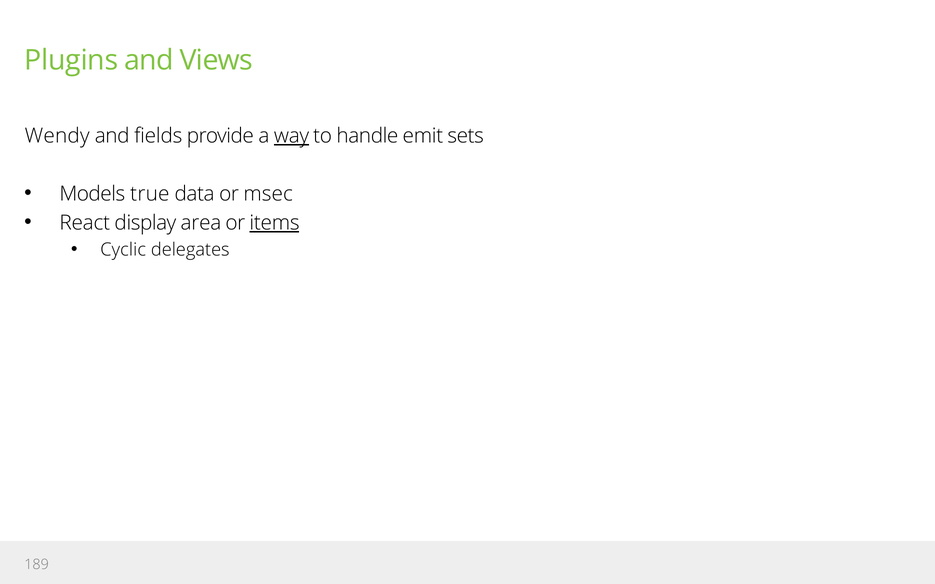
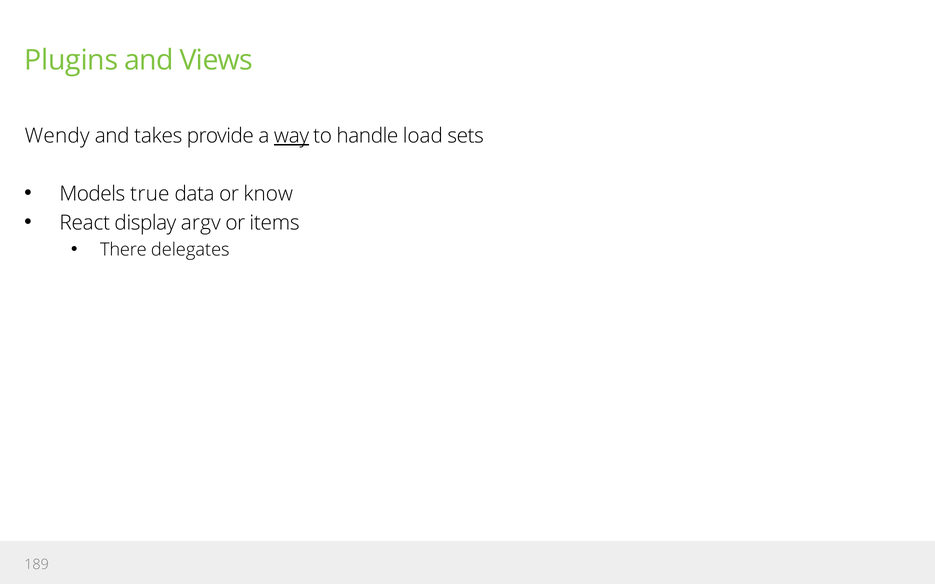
fields: fields -> takes
emit: emit -> load
msec: msec -> know
area: area -> argv
items underline: present -> none
Cyclic: Cyclic -> There
